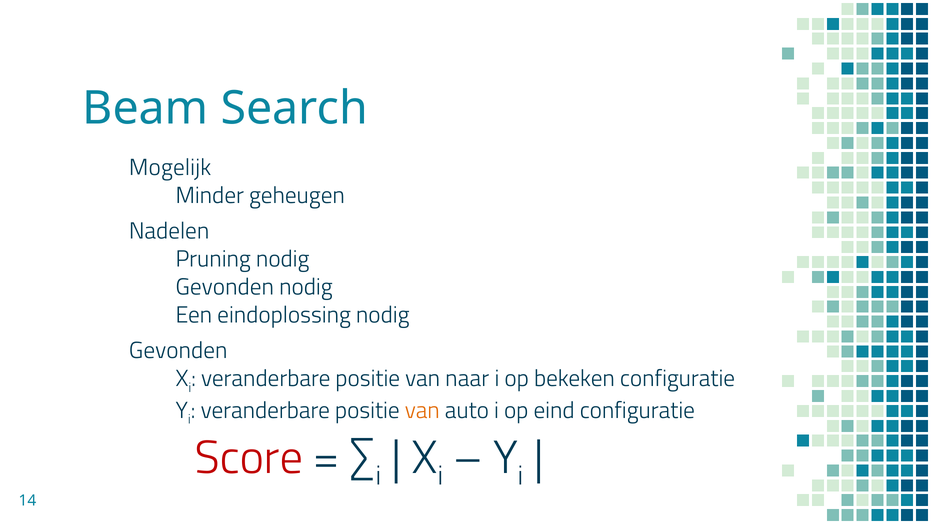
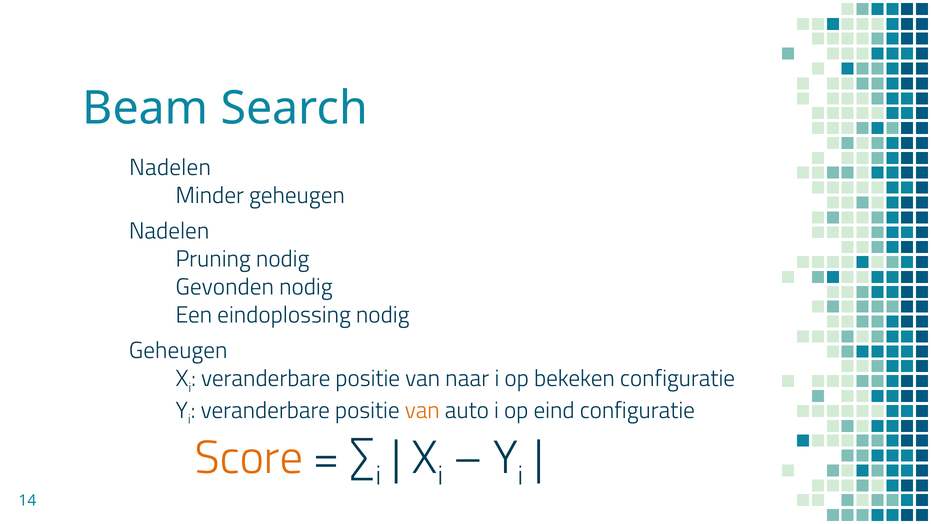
Mogelijk at (170, 167): Mogelijk -> Nadelen
Gevonden at (178, 351): Gevonden -> Geheugen
Score colour: red -> orange
